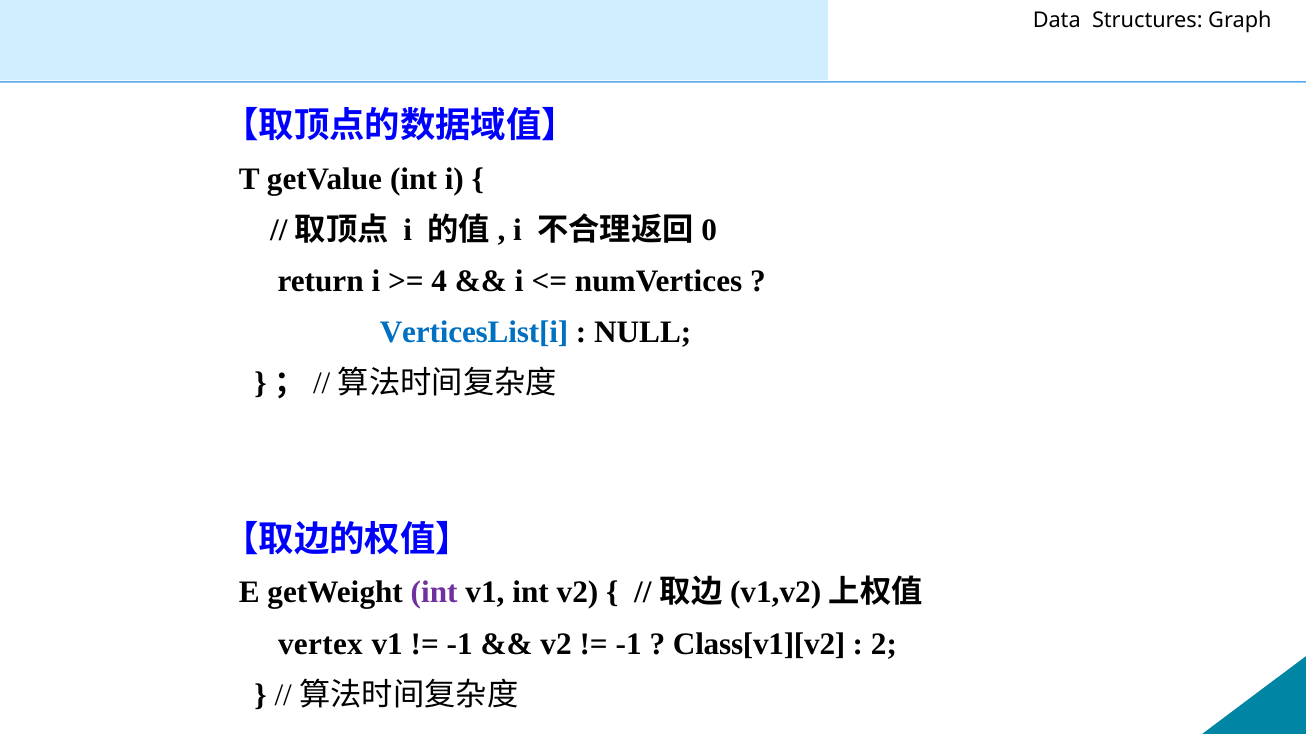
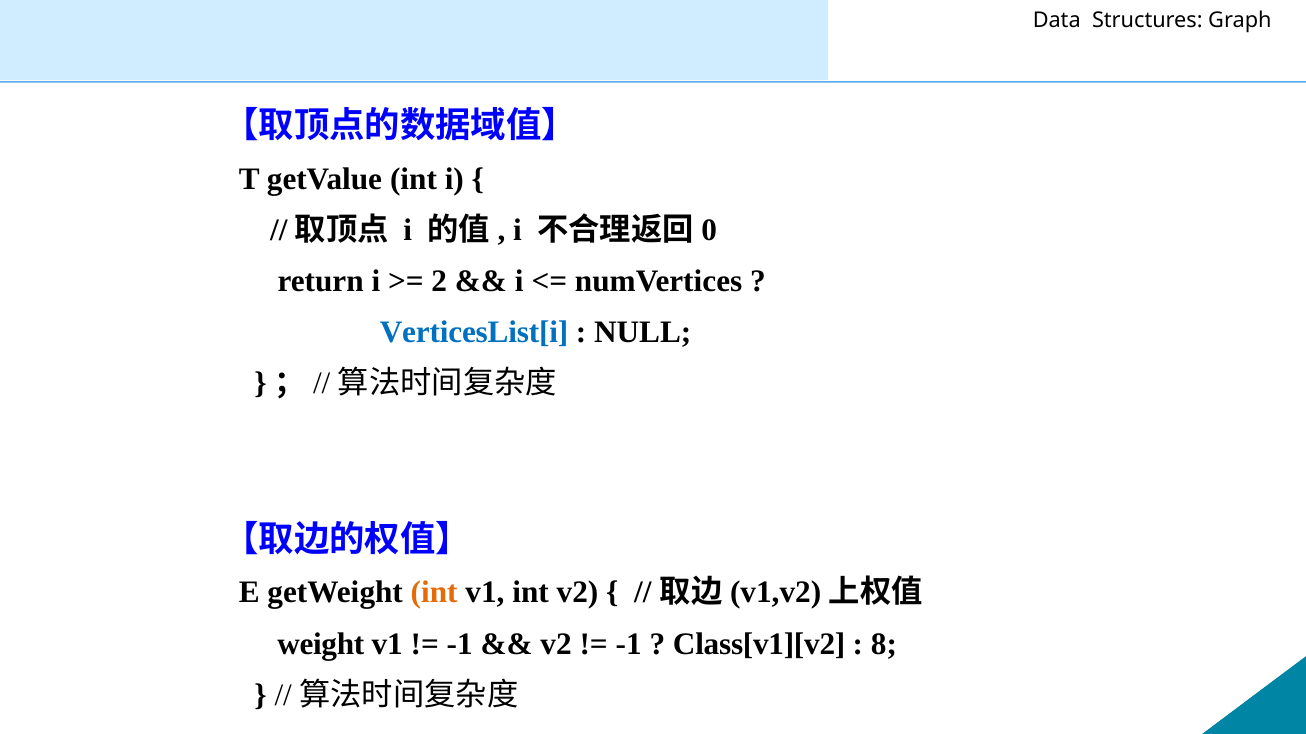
4: 4 -> 2
int at (434, 593) colour: purple -> orange
vertex: vertex -> weight
2: 2 -> 8
